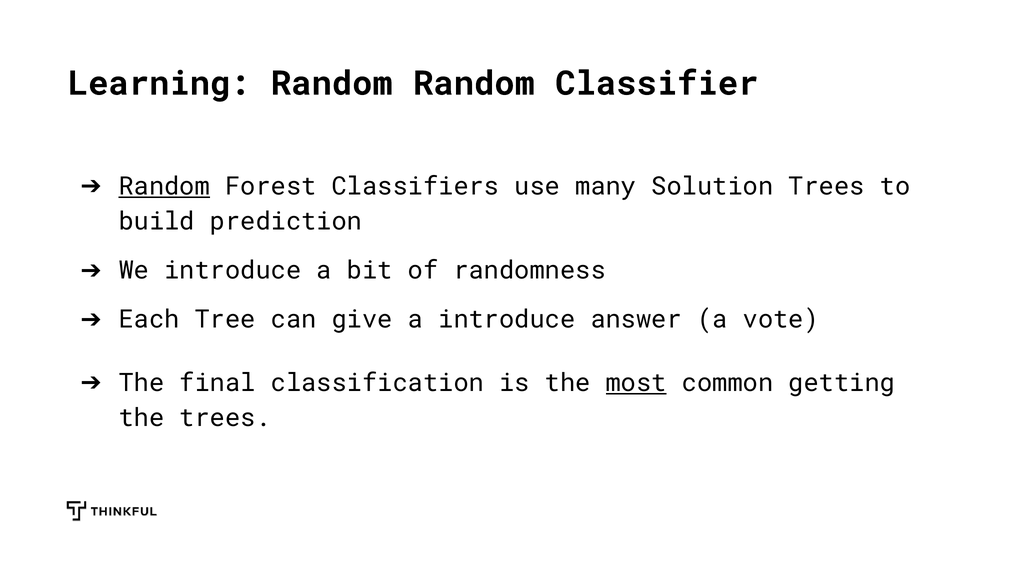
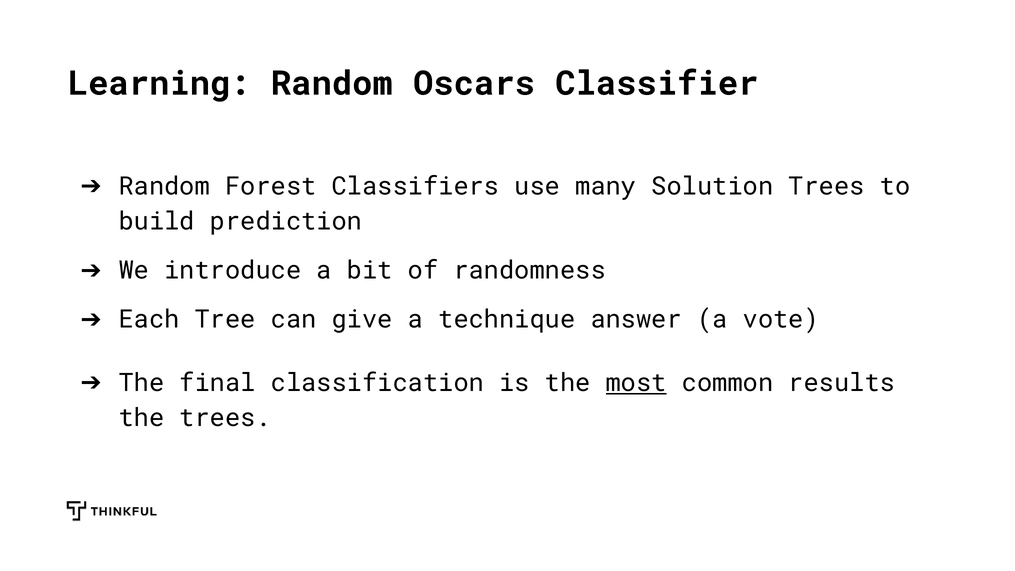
Random Random: Random -> Oscars
Random at (164, 186) underline: present -> none
a introduce: introduce -> technique
getting: getting -> results
